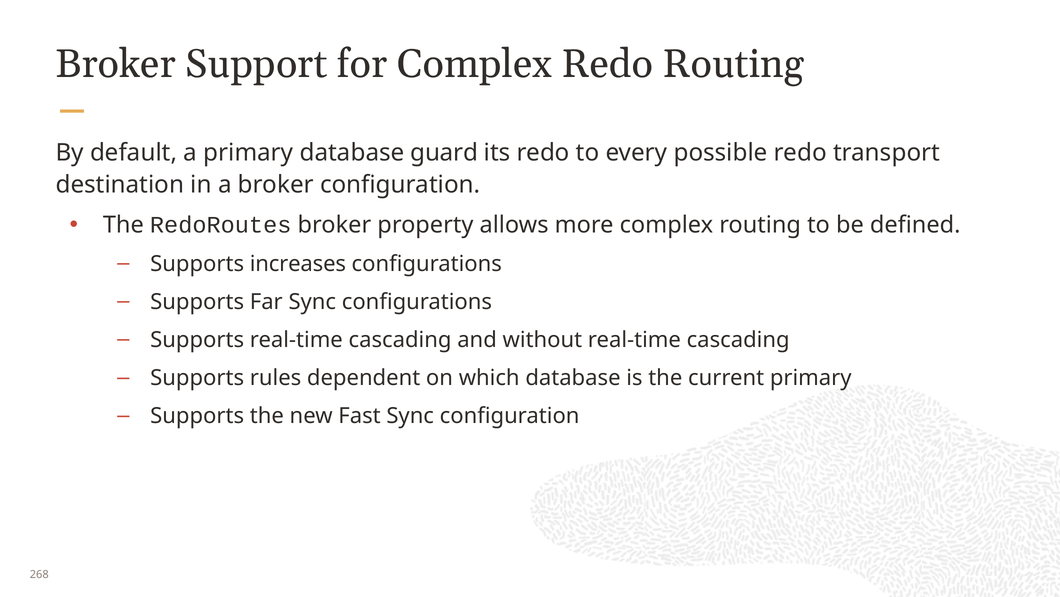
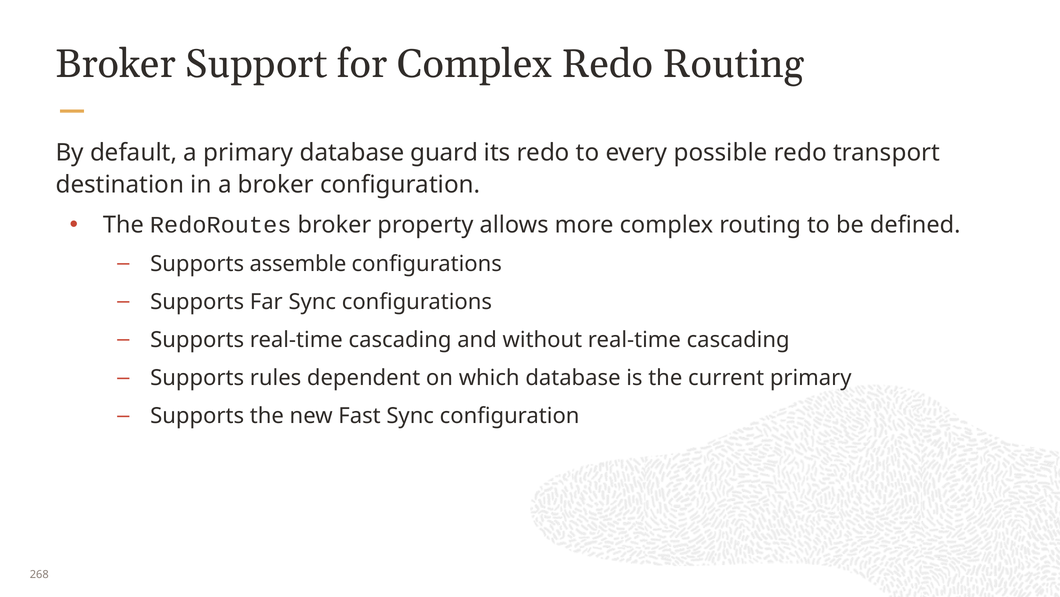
increases: increases -> assemble
